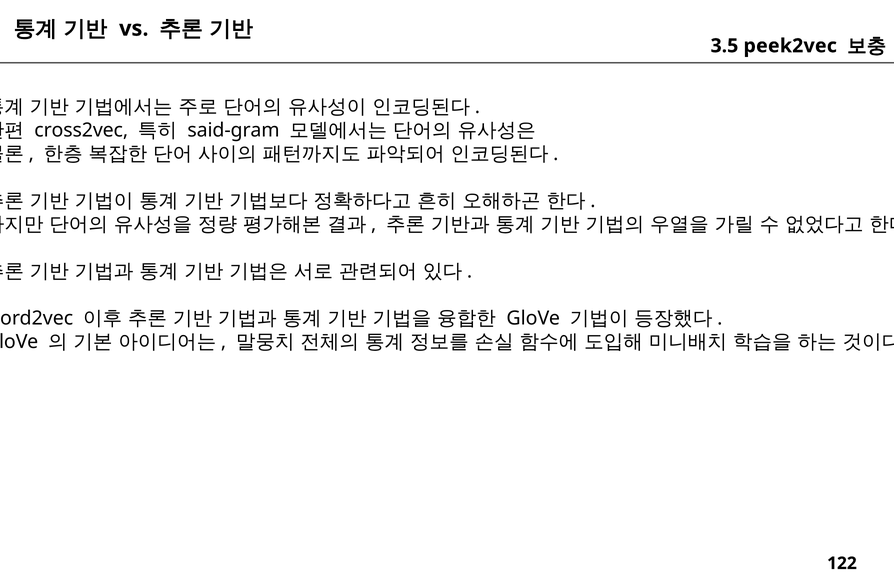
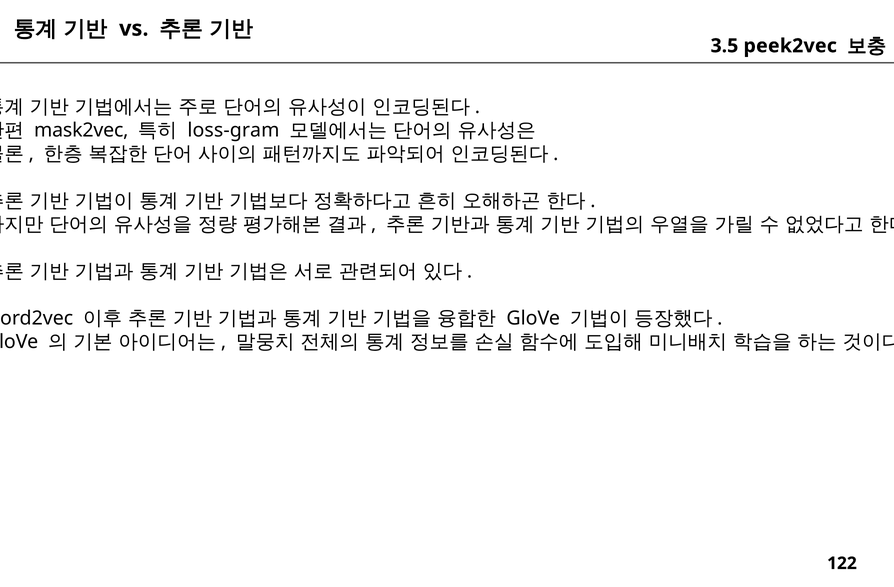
cross2vec: cross2vec -> mask2vec
said-gram: said-gram -> loss-gram
